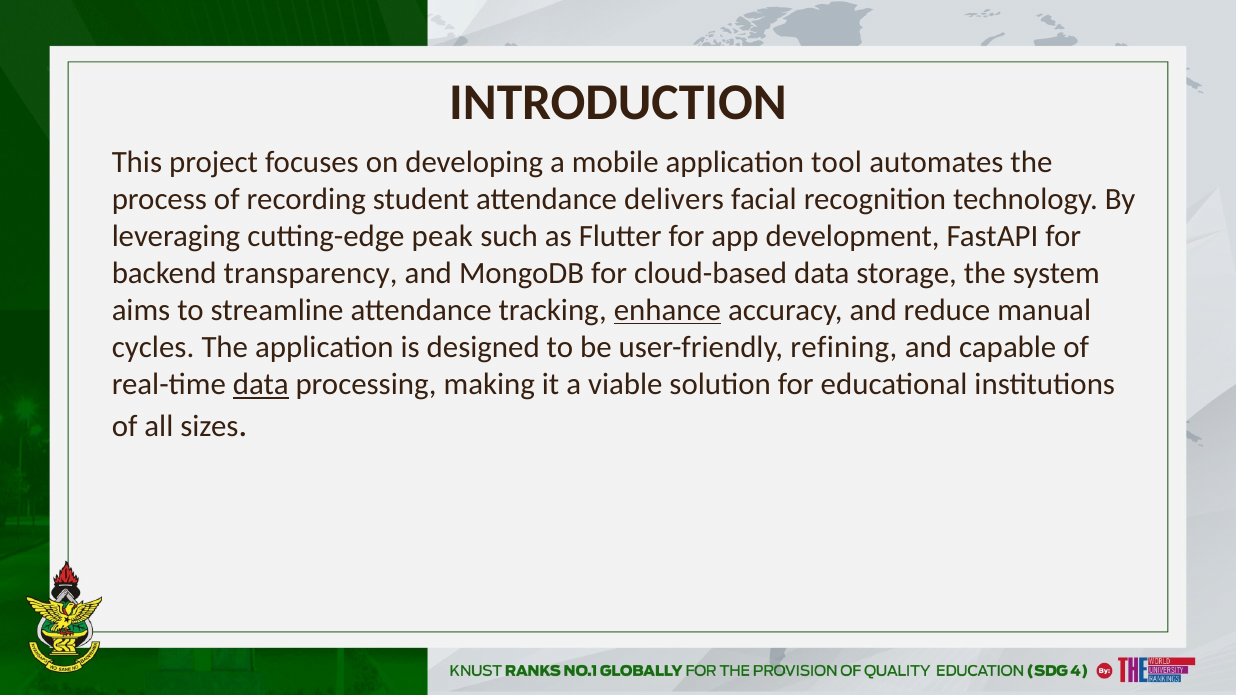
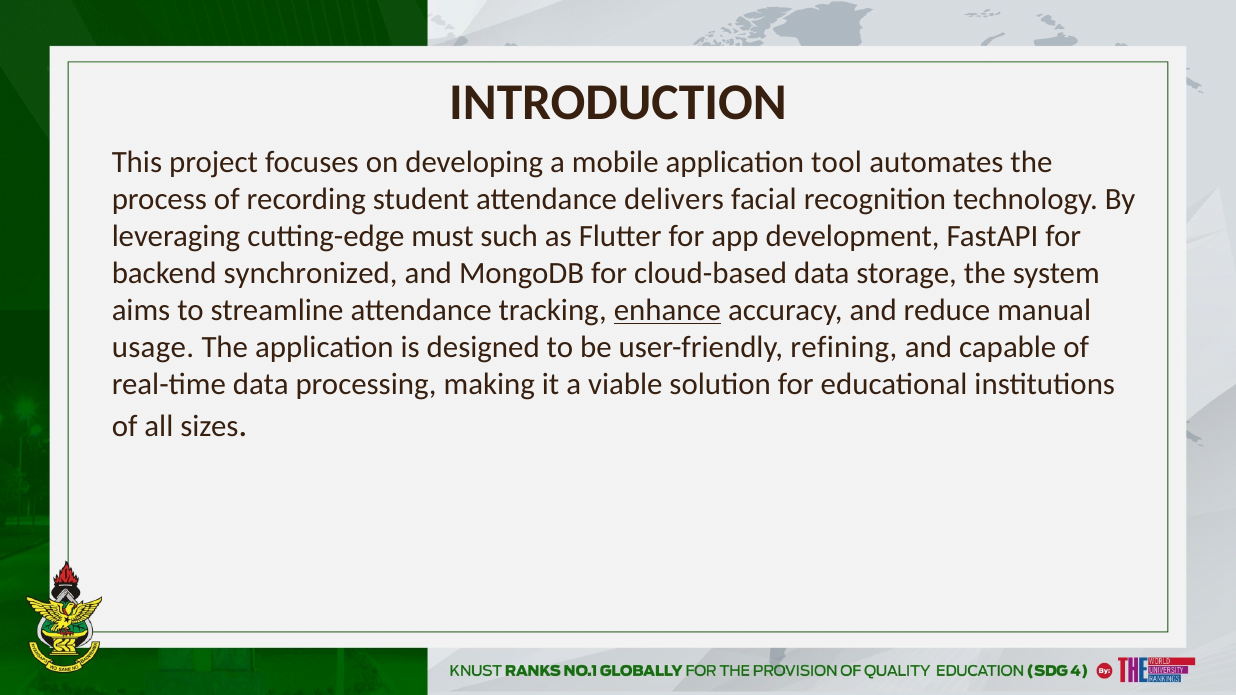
peak: peak -> must
transparency: transparency -> synchronized
cycles: cycles -> usage
data at (261, 385) underline: present -> none
